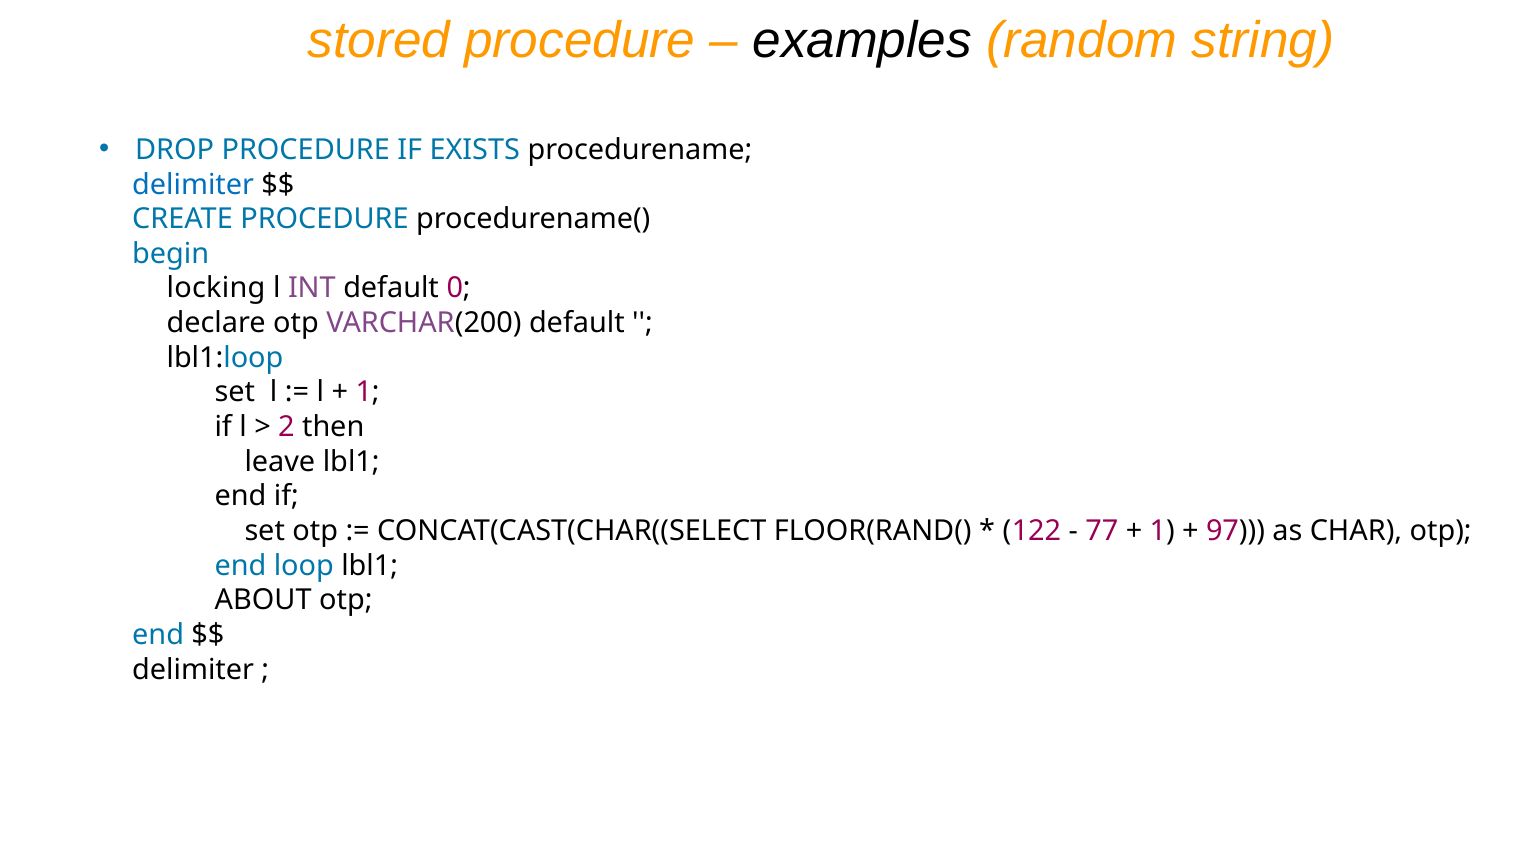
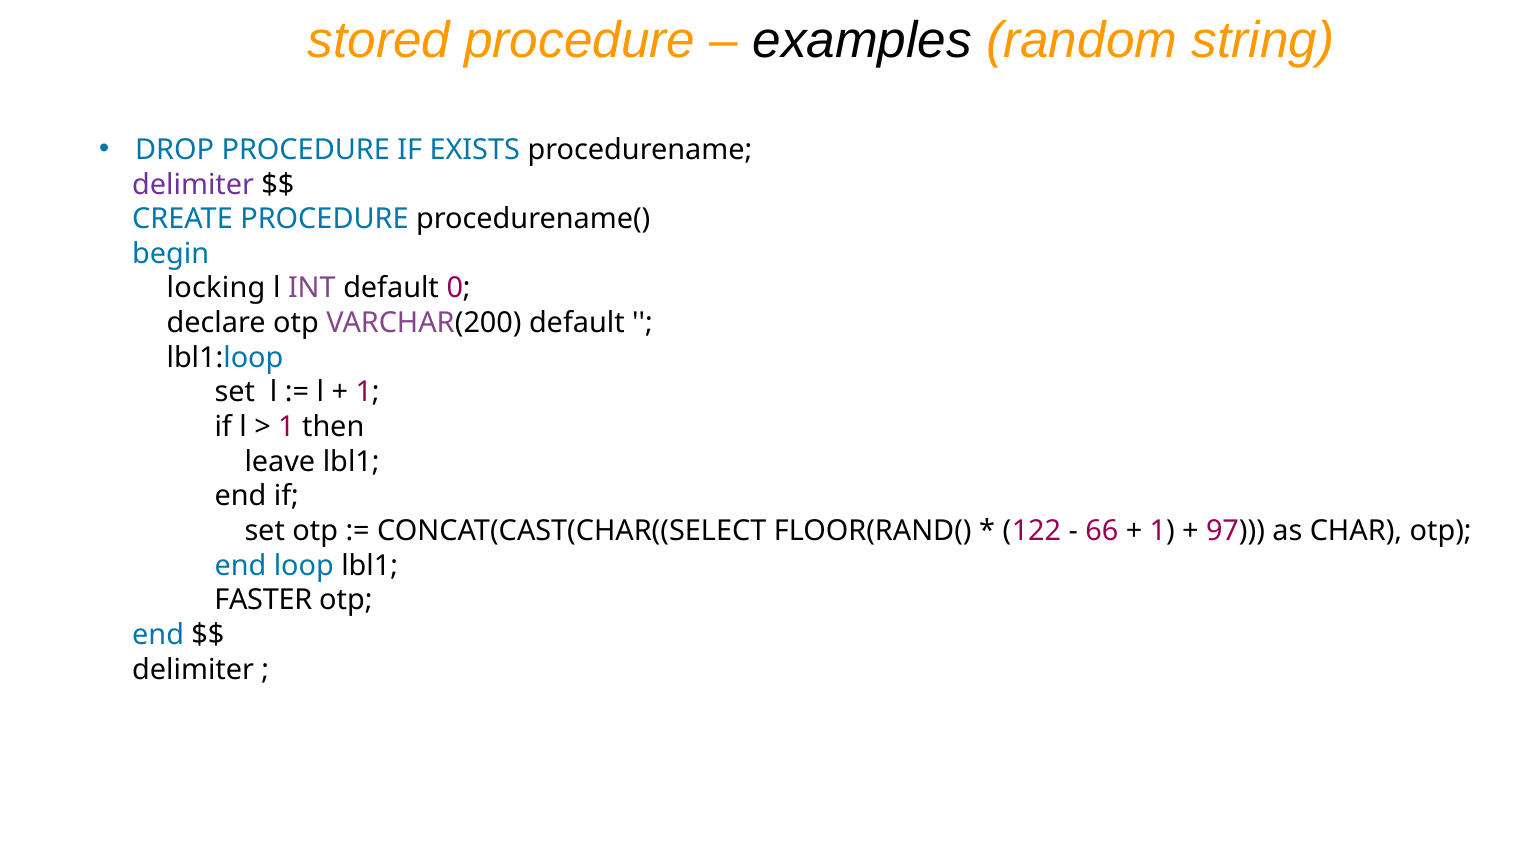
delimiter at (193, 184) colour: blue -> purple
2 at (286, 427): 2 -> 1
77: 77 -> 66
ABOUT: ABOUT -> FASTER
